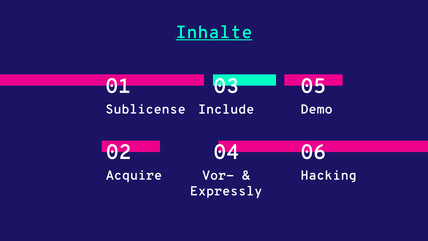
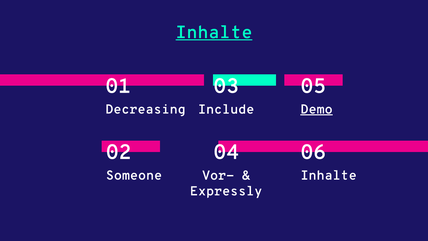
Sublicense: Sublicense -> Decreasing
Demo underline: none -> present
Acquire: Acquire -> Someone
Hacking at (329, 175): Hacking -> Inhalte
